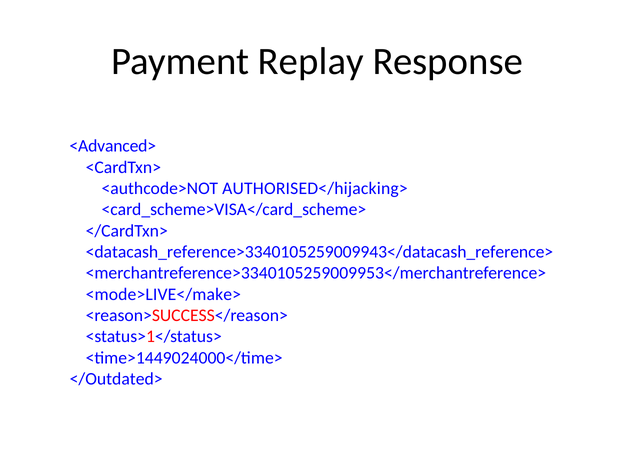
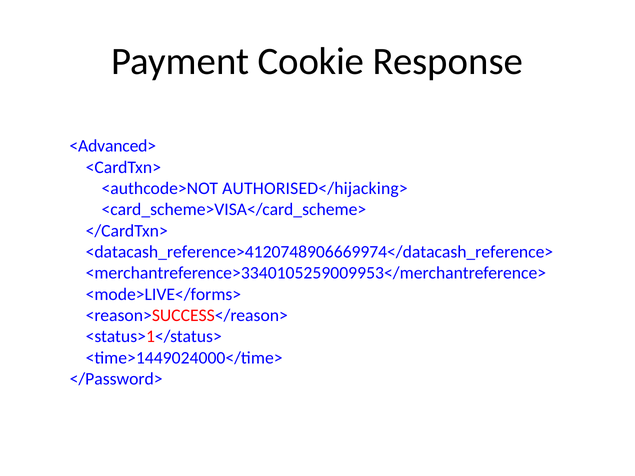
Replay: Replay -> Cookie
<datacash_reference>3340105259009943</datacash_reference>: <datacash_reference>3340105259009943</datacash_reference> -> <datacash_reference>4120748906669974</datacash_reference>
<mode>LIVE</make>: <mode>LIVE</make> -> <mode>LIVE</forms>
</Outdated>: </Outdated> -> </Password>
